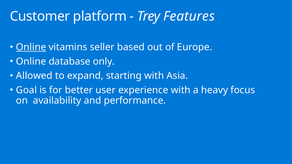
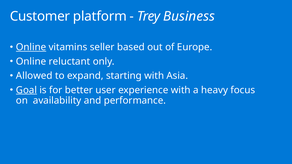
Features: Features -> Business
database: database -> reluctant
Goal underline: none -> present
